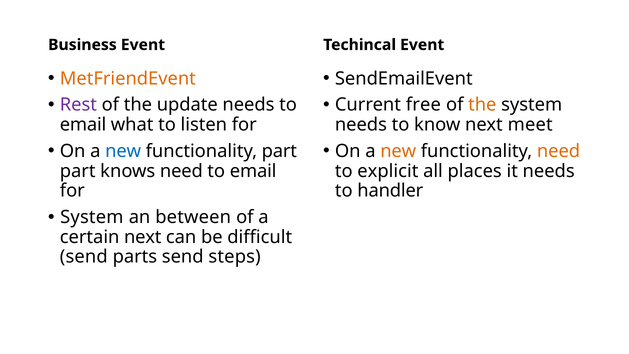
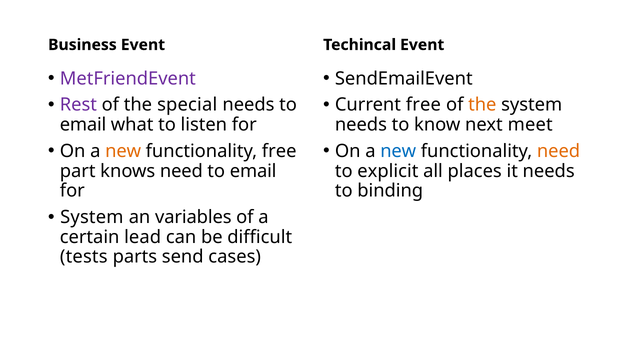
MetFriendEvent colour: orange -> purple
update: update -> special
new at (123, 151) colour: blue -> orange
functionality part: part -> free
new at (398, 151) colour: orange -> blue
handler: handler -> binding
between: between -> variables
certain next: next -> lead
send at (84, 257): send -> tests
steps: steps -> cases
